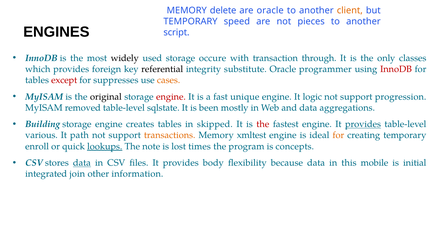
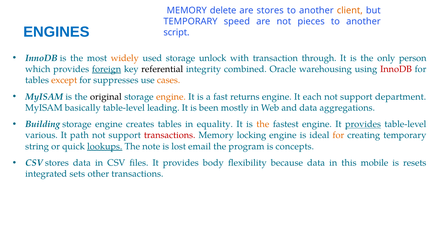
are oracle: oracle -> stores
ENGINES colour: black -> blue
widely colour: black -> orange
occure: occure -> unlock
classes: classes -> person
foreign underline: none -> present
substitute: substitute -> combined
programmer: programmer -> warehousing
except colour: red -> orange
engine at (171, 97) colour: red -> orange
unique: unique -> returns
logic: logic -> each
progression: progression -> department
removed: removed -> basically
sqlstate: sqlstate -> leading
skipped: skipped -> equality
the at (263, 125) colour: red -> orange
transactions at (170, 136) colour: orange -> red
xmltest: xmltest -> locking
enroll: enroll -> string
times: times -> email
data at (82, 163) underline: present -> none
initial: initial -> resets
join: join -> sets
other information: information -> transactions
